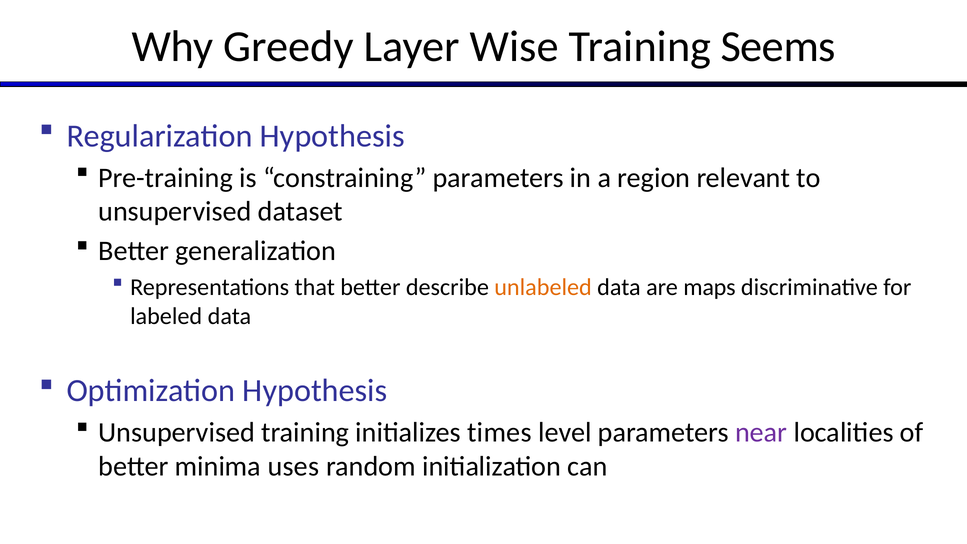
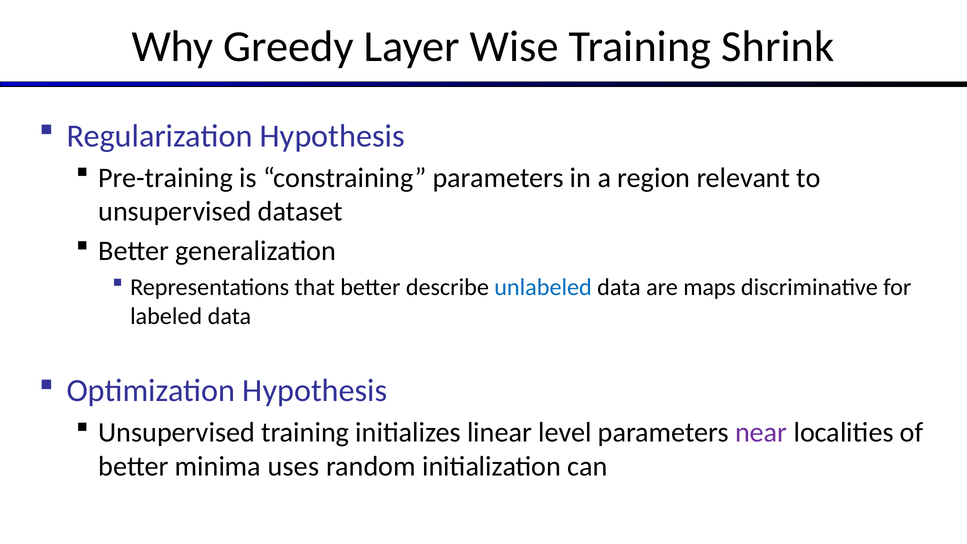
Seems: Seems -> Shrink
unlabeled colour: orange -> blue
times: times -> linear
